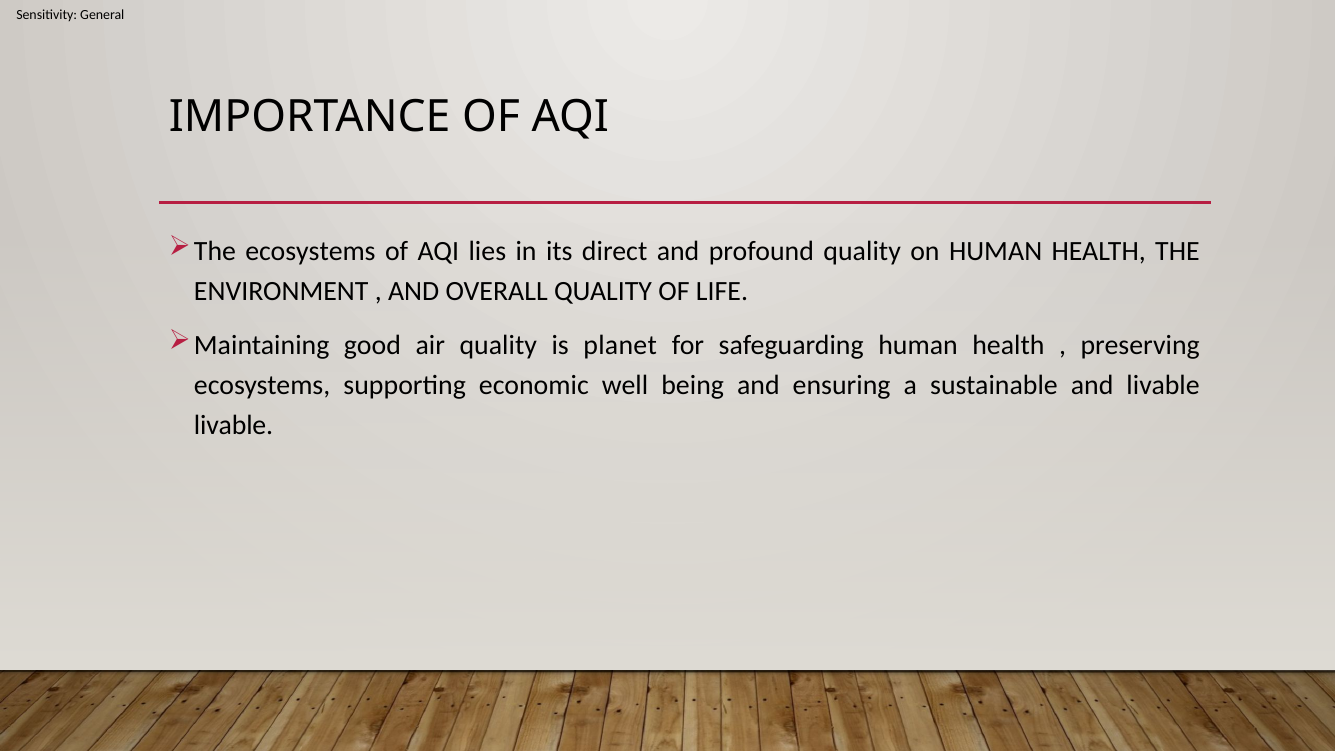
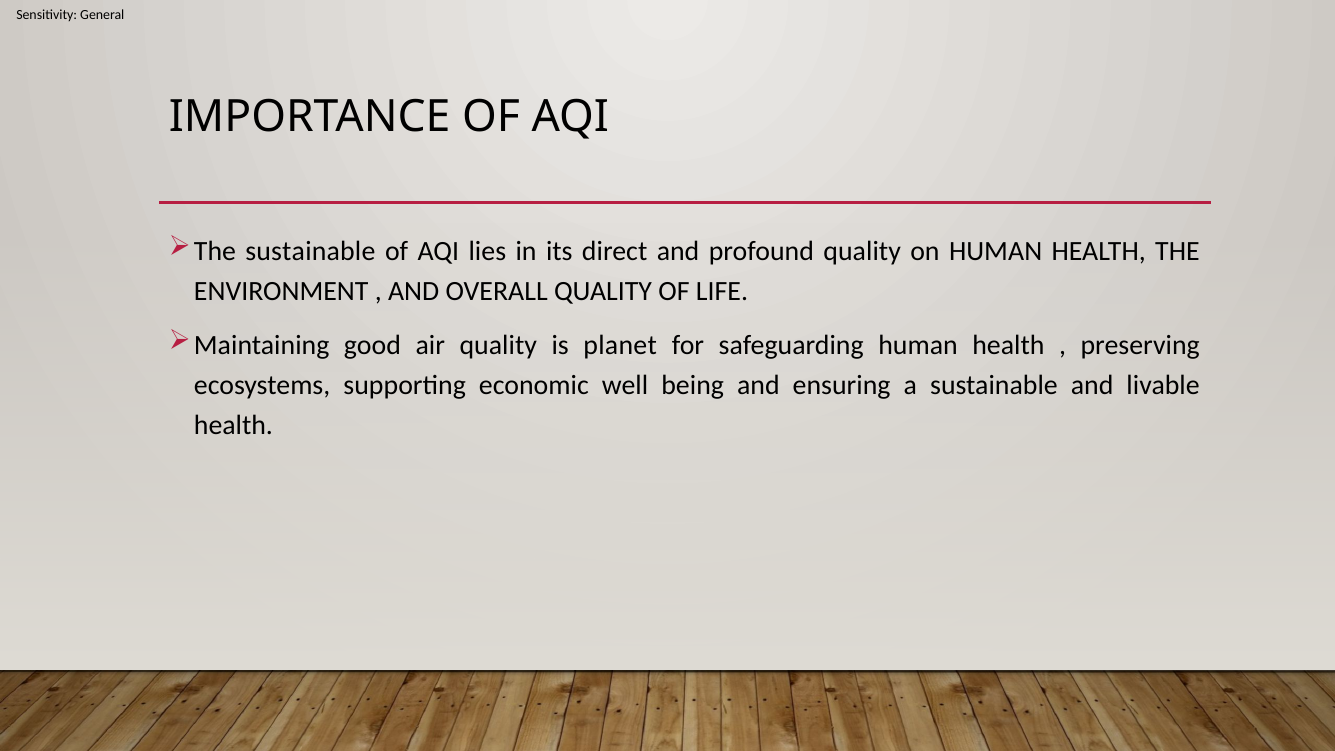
The ecosystems: ecosystems -> sustainable
livable at (234, 425): livable -> health
